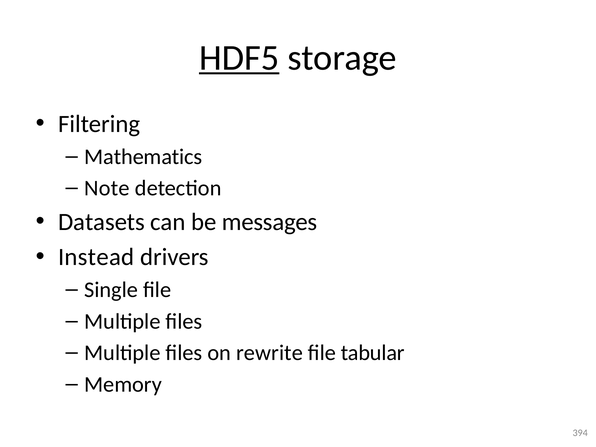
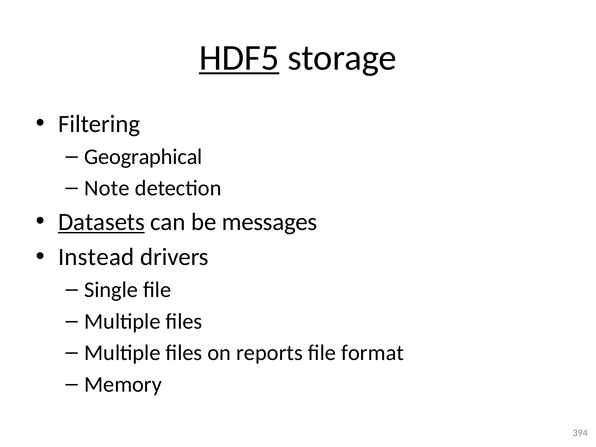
Mathematics: Mathematics -> Geographical
Datasets underline: none -> present
rewrite: rewrite -> reports
tabular: tabular -> format
